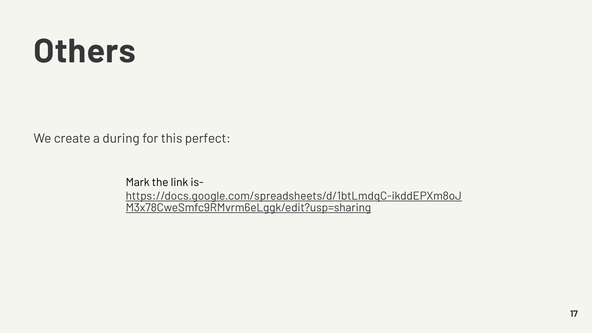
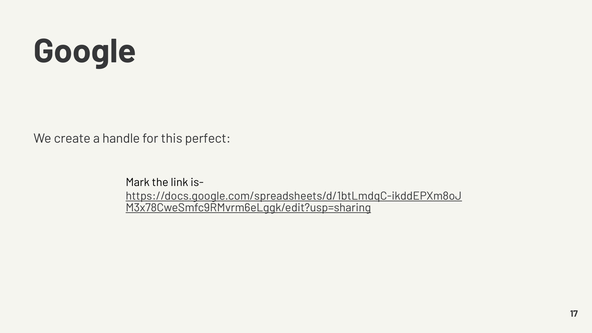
Others: Others -> Google
during: during -> handle
